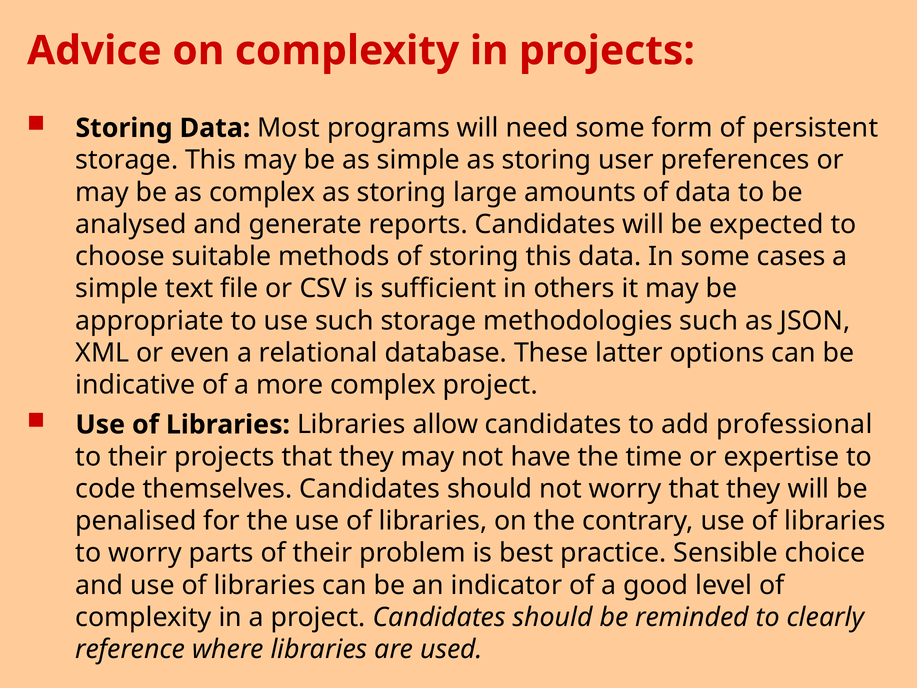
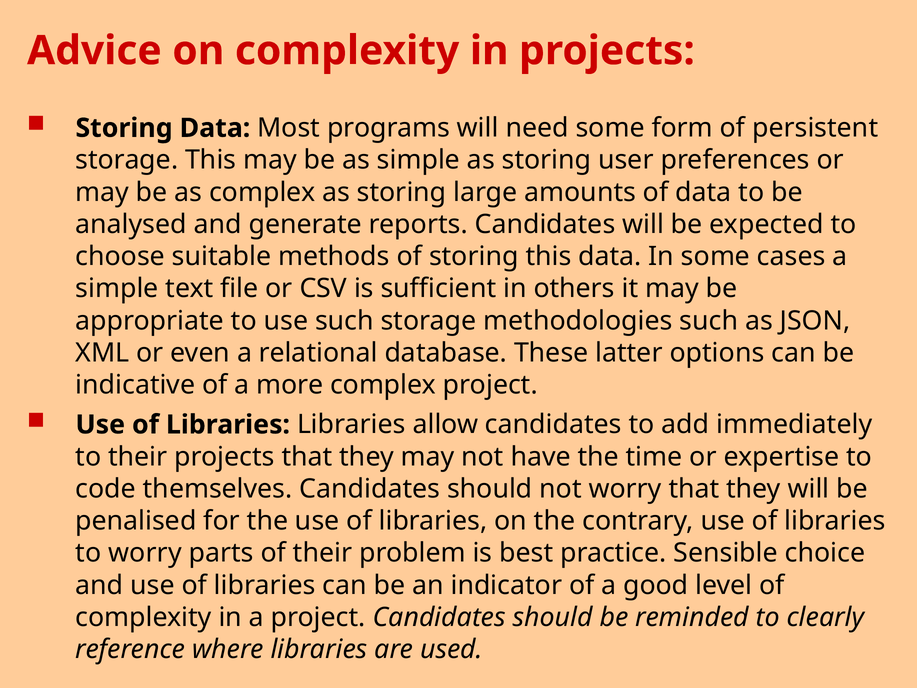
professional: professional -> immediately
